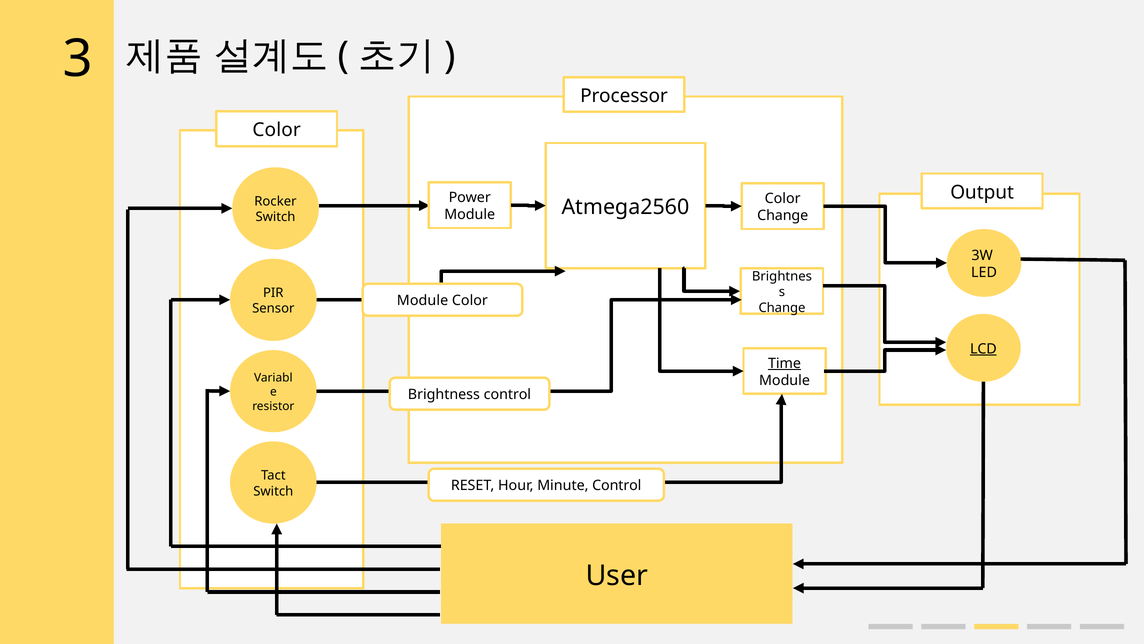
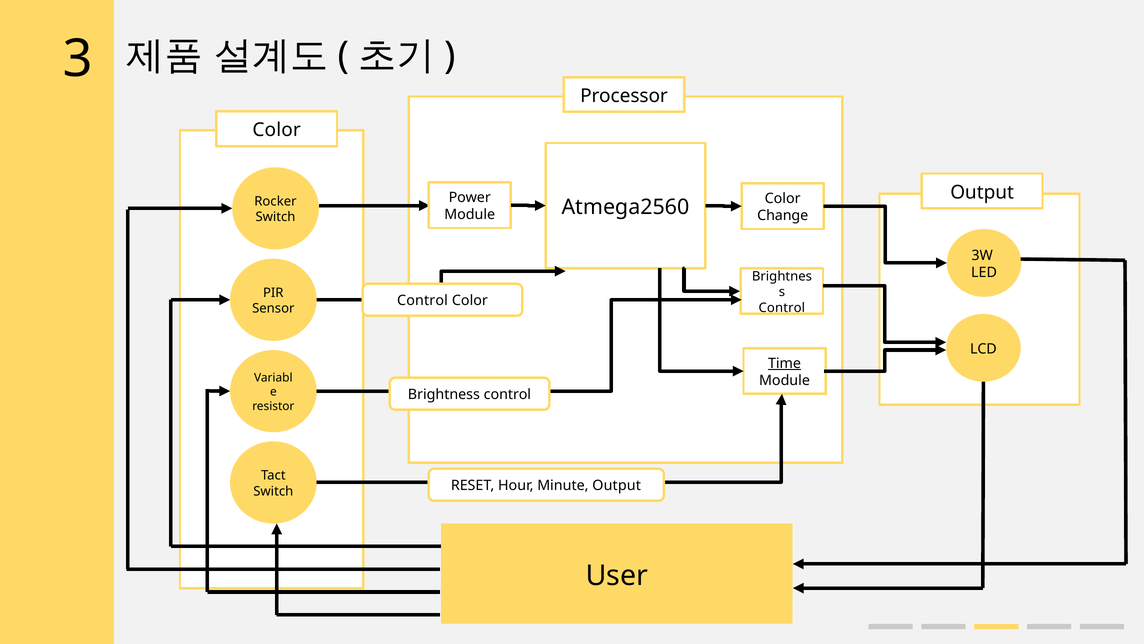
Module at (423, 301): Module -> Control
Change at (782, 307): Change -> Control
LCD underline: present -> none
Minute Control: Control -> Output
